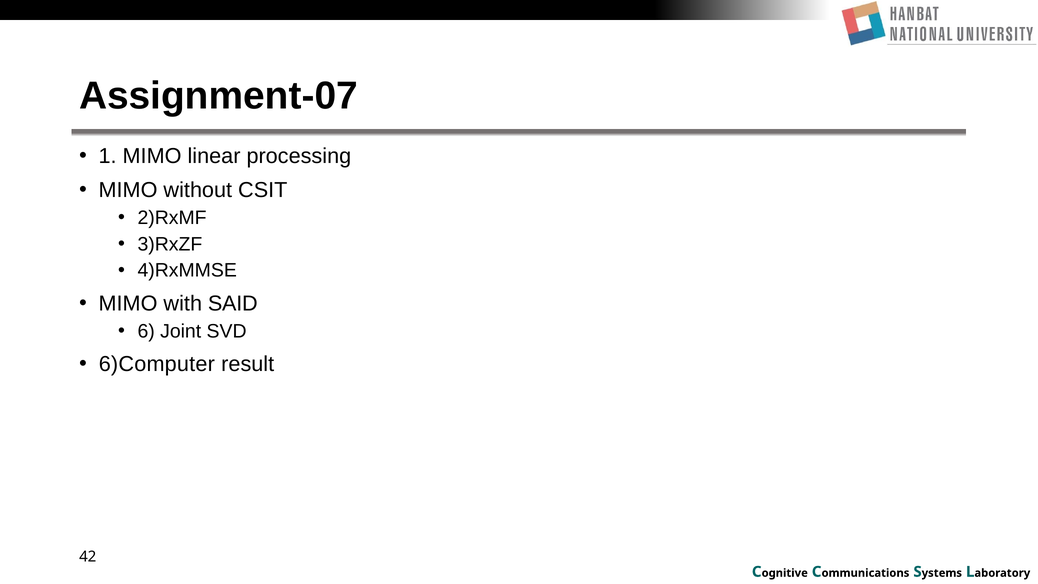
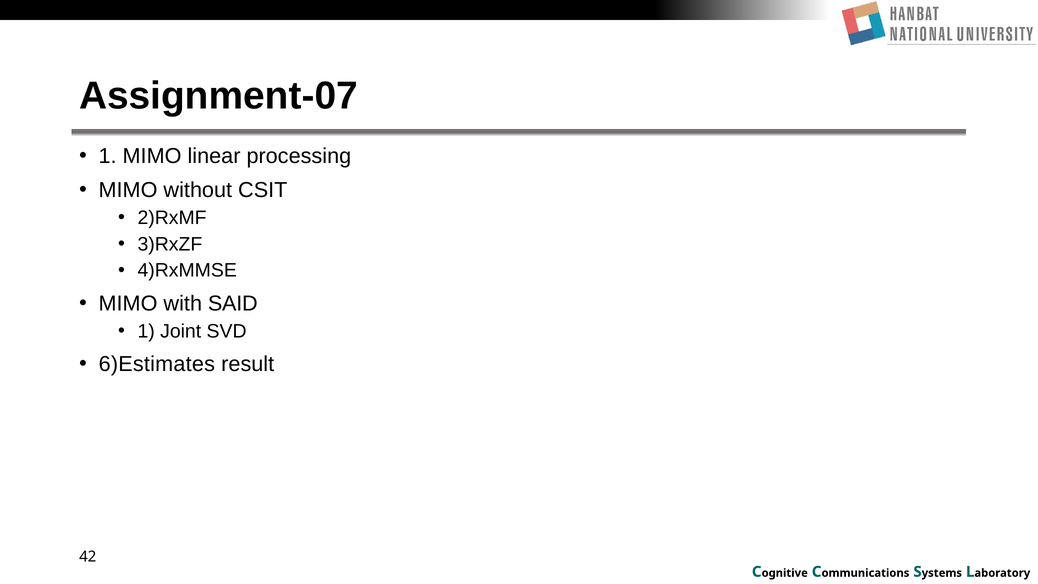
6 at (146, 331): 6 -> 1
6)Computer: 6)Computer -> 6)Estimates
